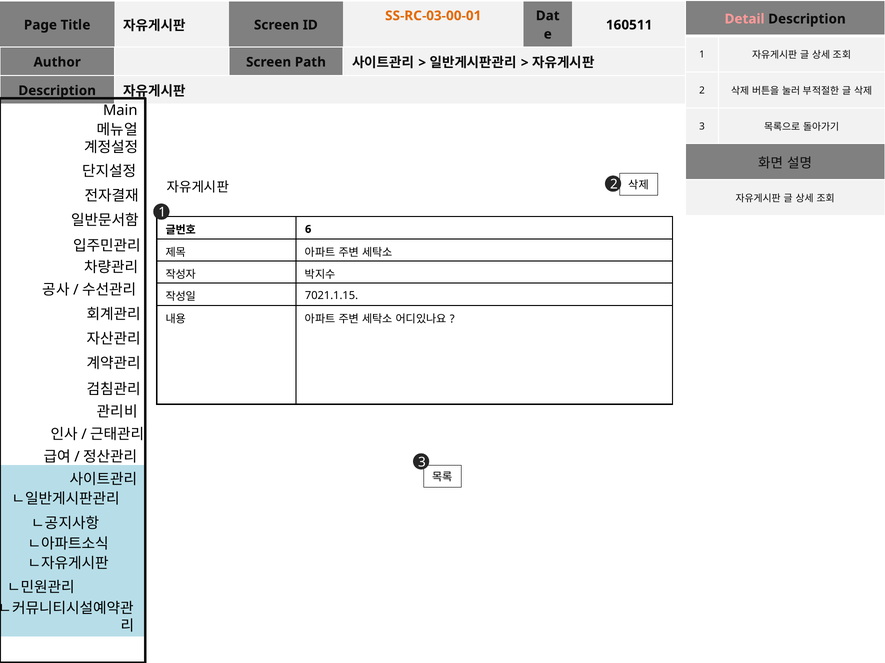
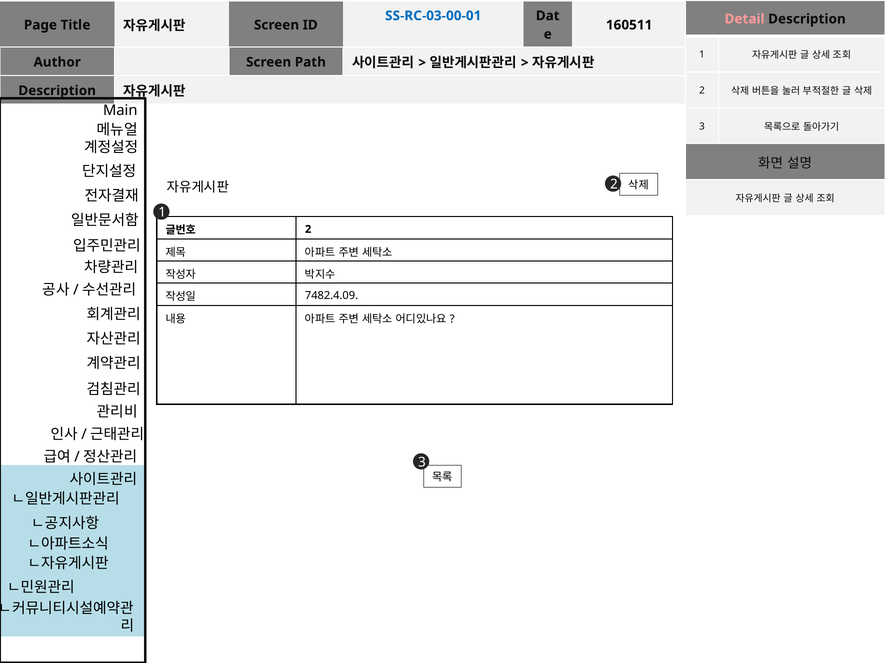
SS-RC-03-00-01 colour: orange -> blue
6 at (308, 229): 6 -> 2
7021.1.15: 7021.1.15 -> 7482.4.09
